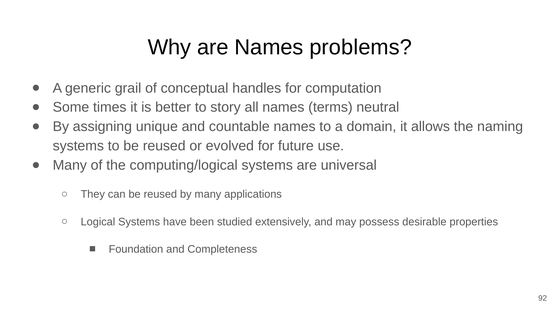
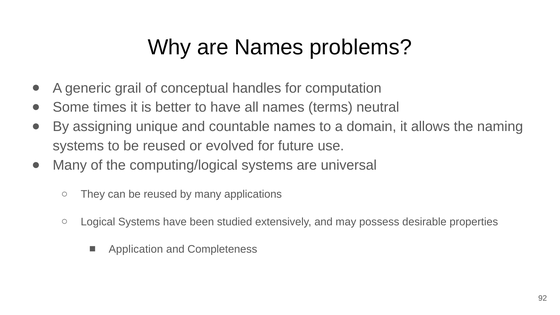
to story: story -> have
Foundation: Foundation -> Application
